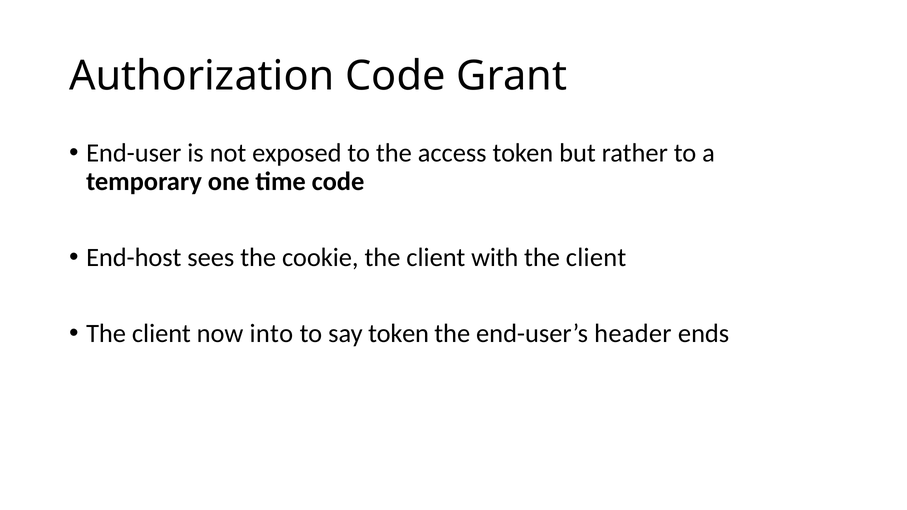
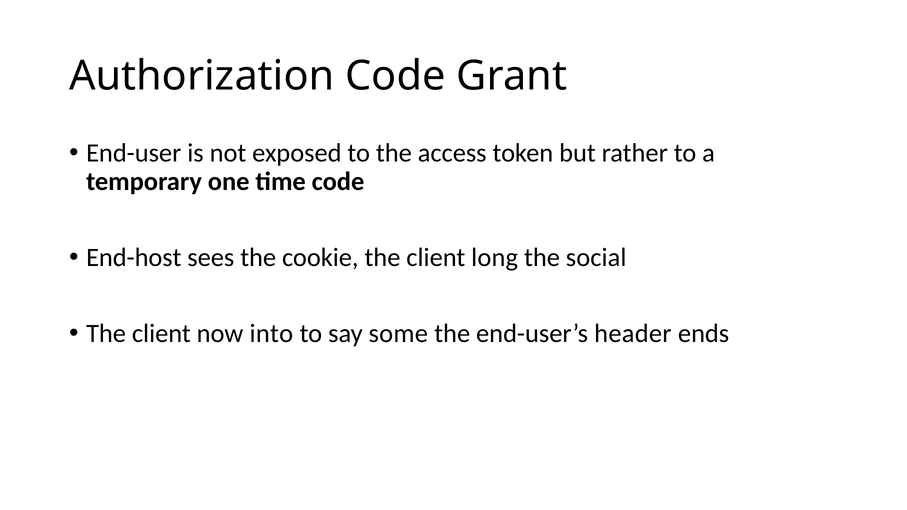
with: with -> long
client at (596, 258): client -> social
say token: token -> some
